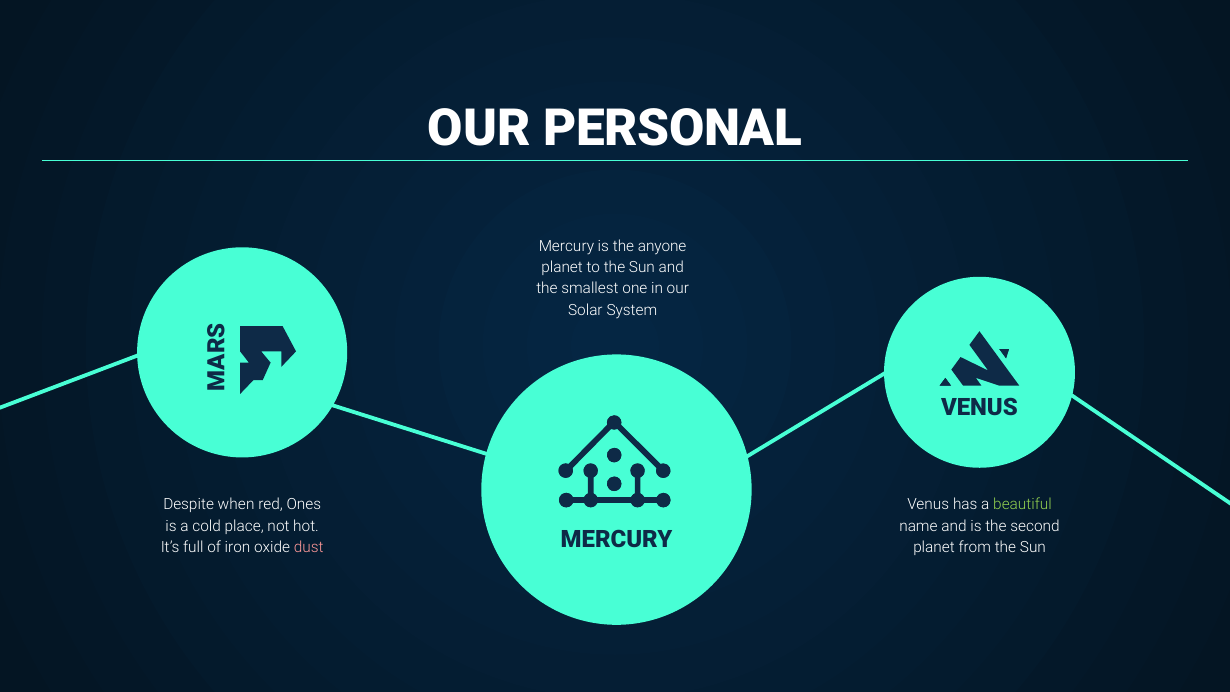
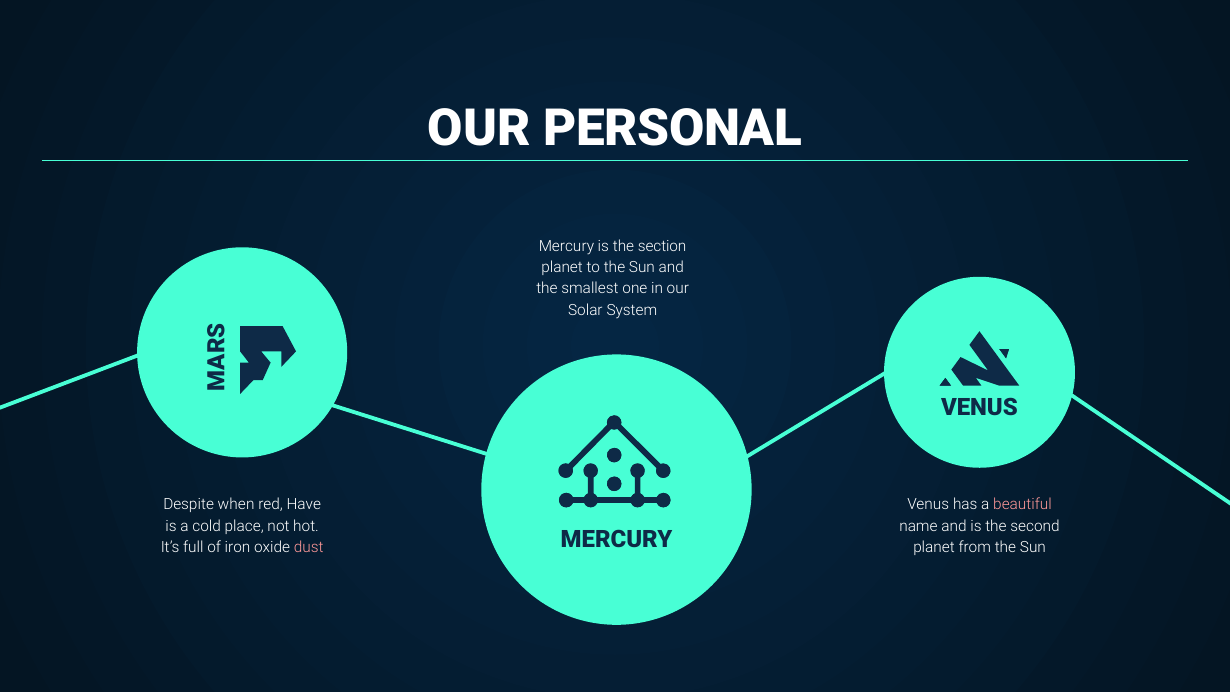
anyone: anyone -> section
Ones: Ones -> Have
beautiful colour: light green -> pink
